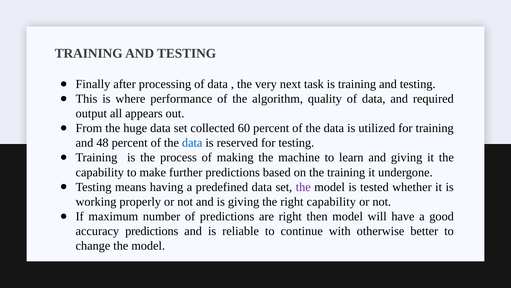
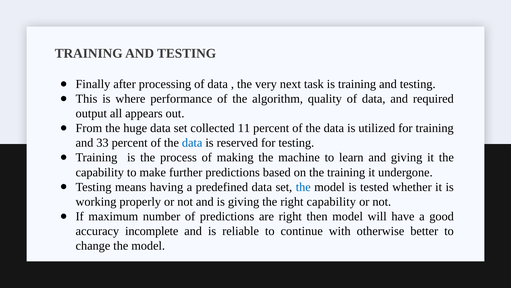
60: 60 -> 11
48: 48 -> 33
the at (303, 187) colour: purple -> blue
accuracy predictions: predictions -> incomplete
